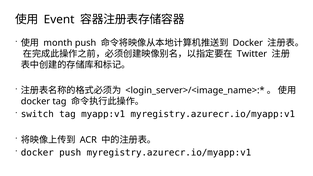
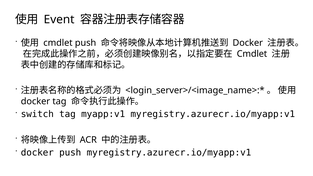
month at (58, 43): month -> cmdlet
Twitter at (252, 54): Twitter -> Cmdlet
